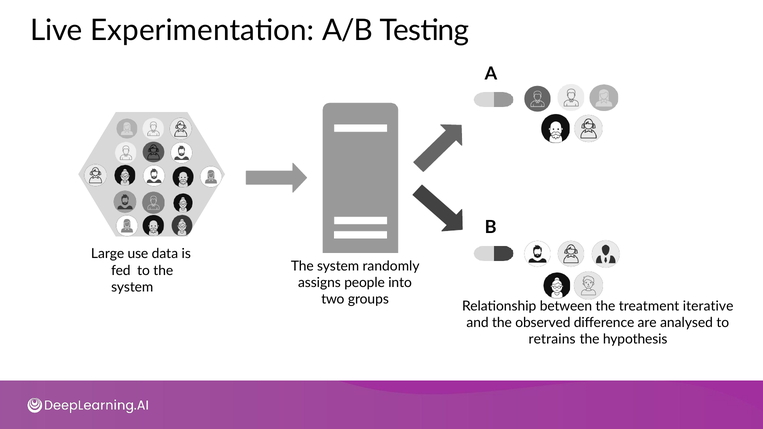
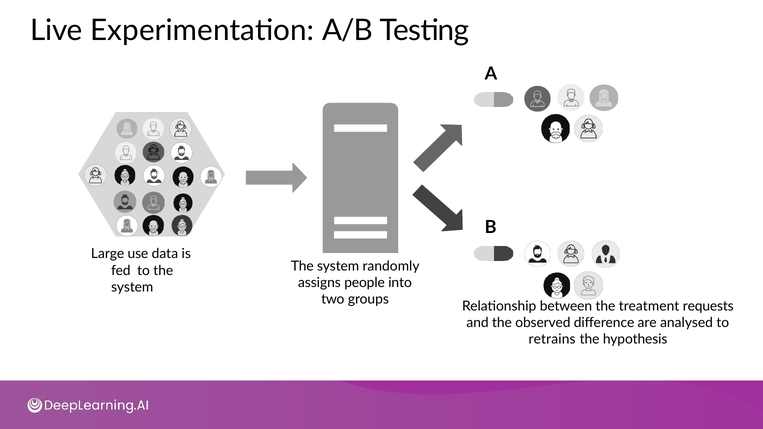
iterative: iterative -> requests
